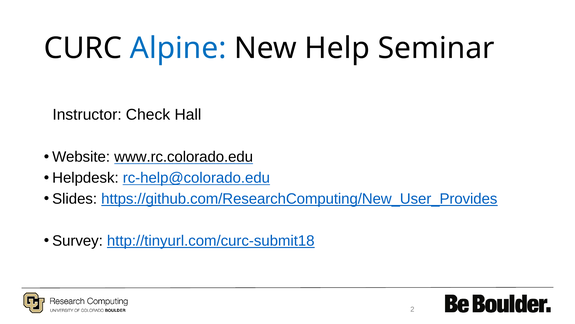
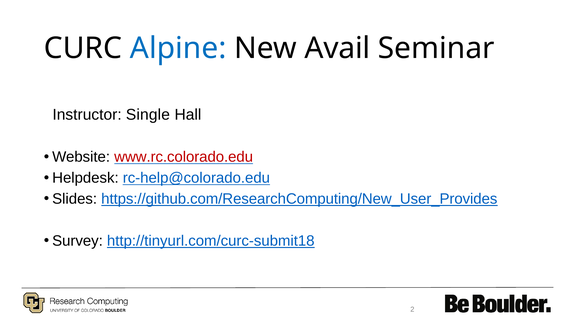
Help: Help -> Avail
Check: Check -> Single
www.rc.colorado.edu colour: black -> red
